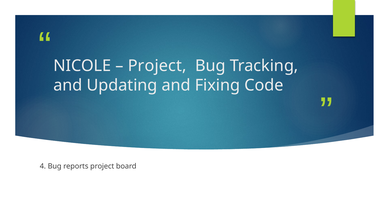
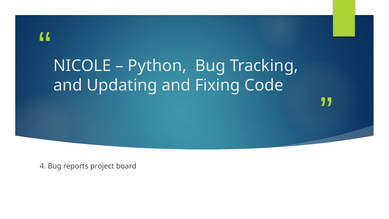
Project at (157, 66): Project -> Python
